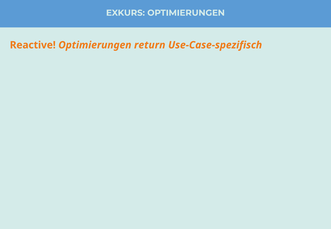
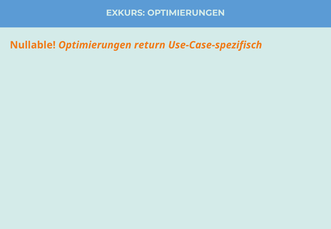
Reactive: Reactive -> Nullable
